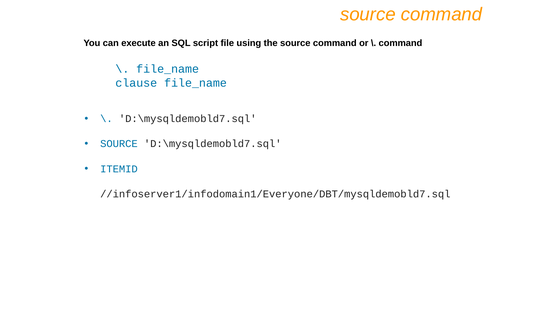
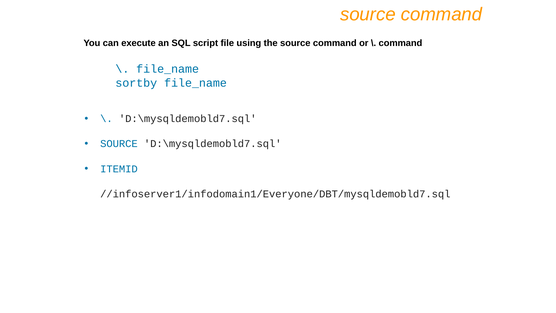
clause: clause -> sortby
